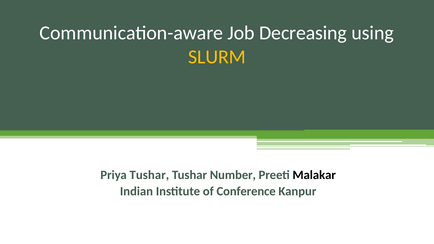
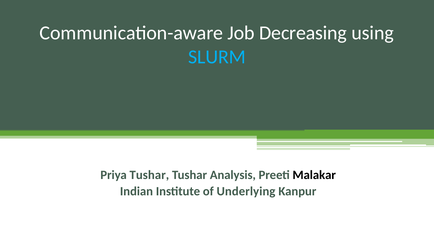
SLURM colour: yellow -> light blue
Number: Number -> Analysis
Conference: Conference -> Underlying
